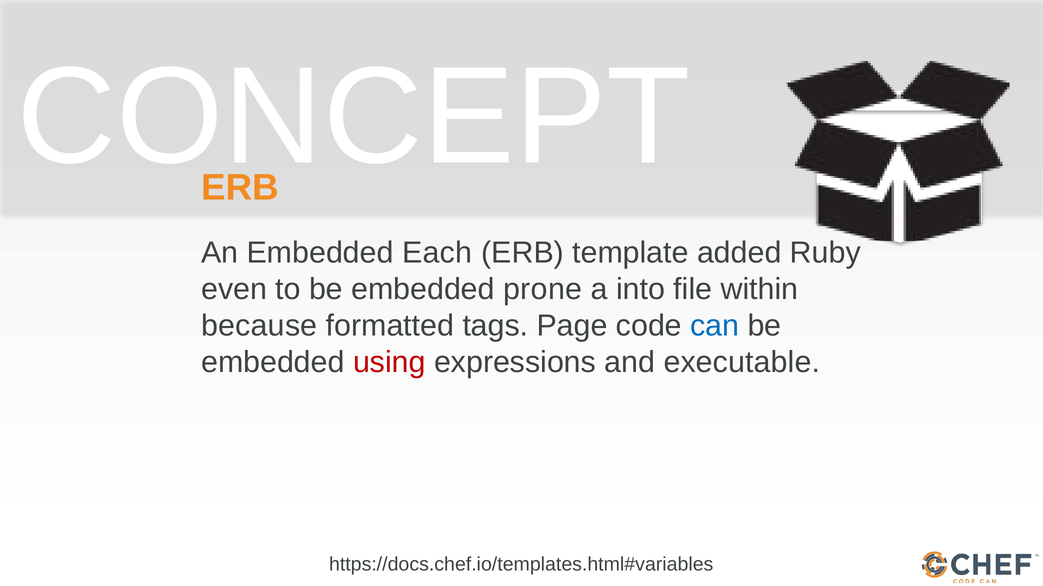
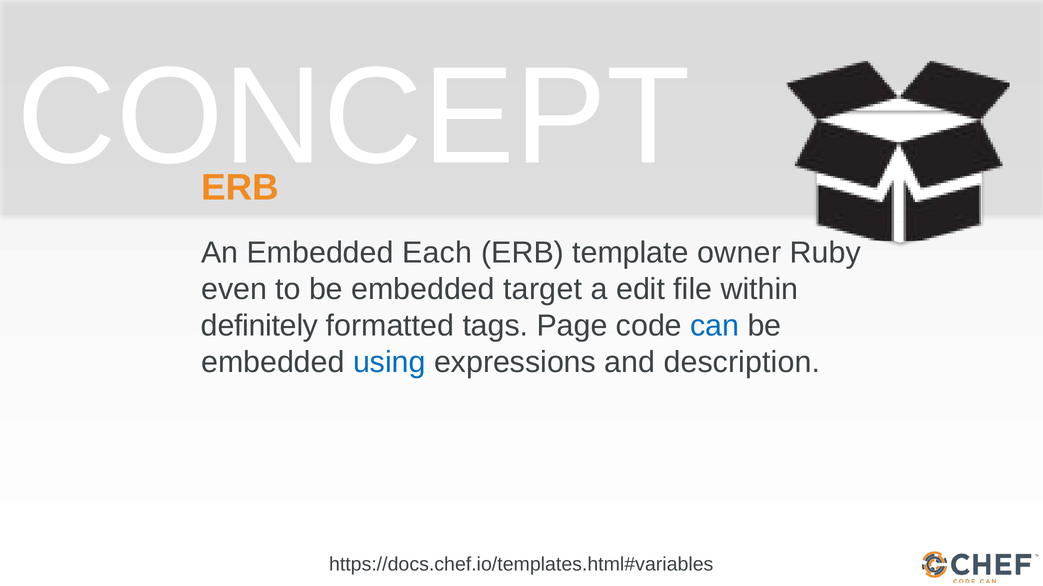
added: added -> owner
prone: prone -> target
into: into -> edit
because: because -> definitely
using colour: red -> blue
executable: executable -> description
